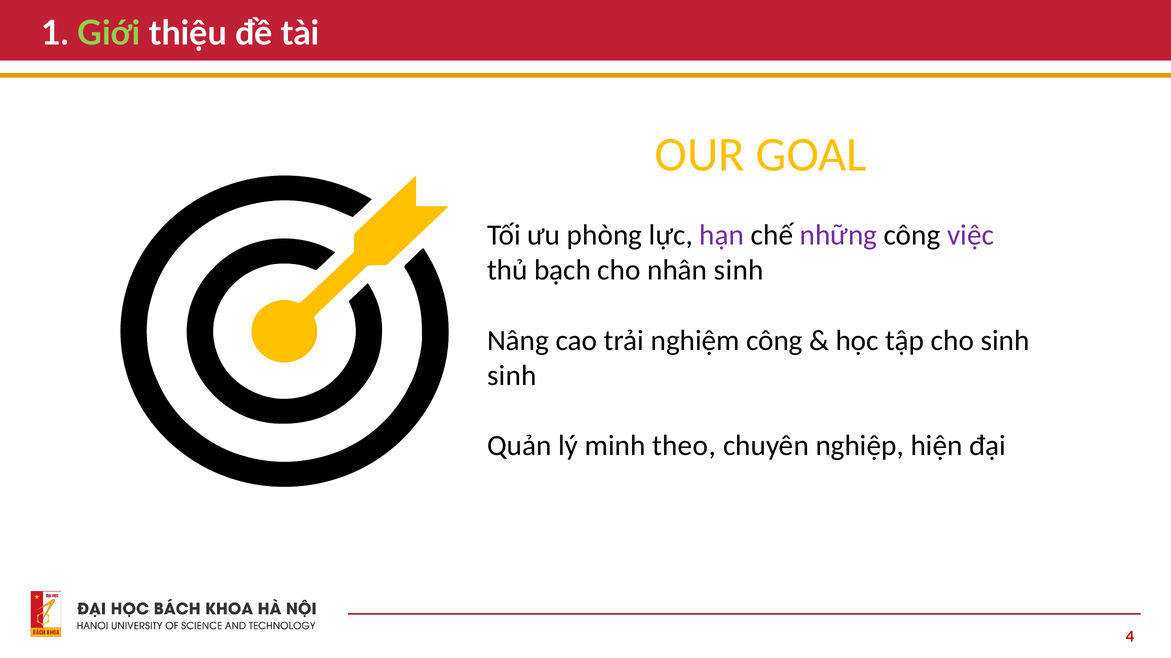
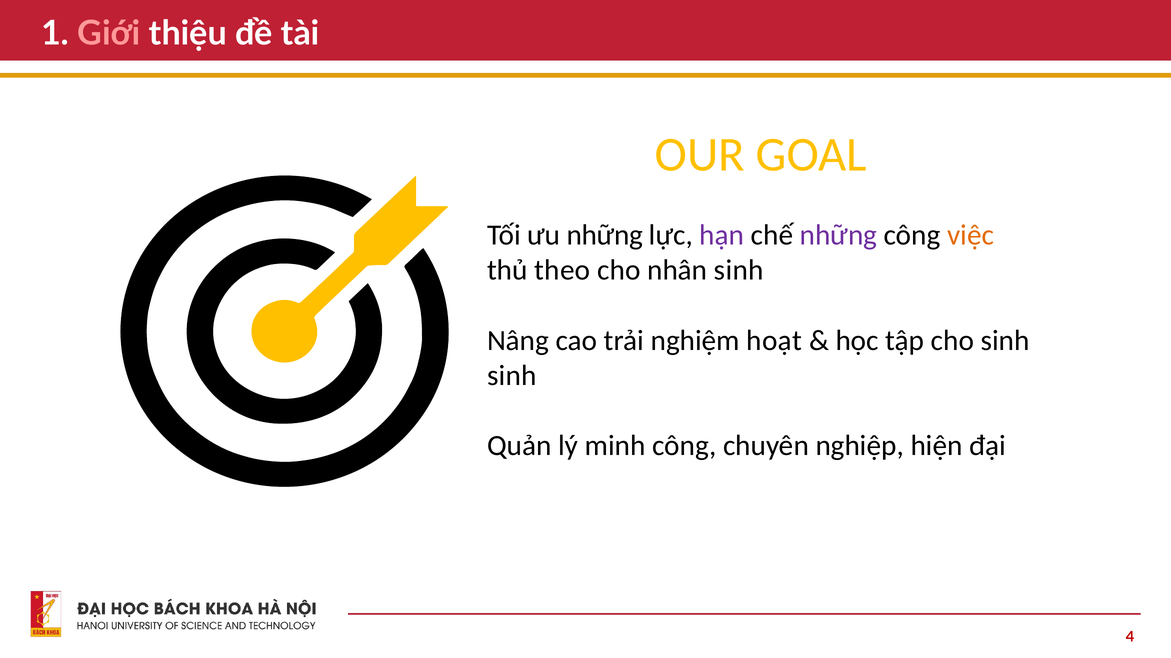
Giới colour: light green -> pink
ưu phòng: phòng -> những
việc colour: purple -> orange
bạch: bạch -> theo
nghiệm công: công -> hoạt
minh theo: theo -> công
